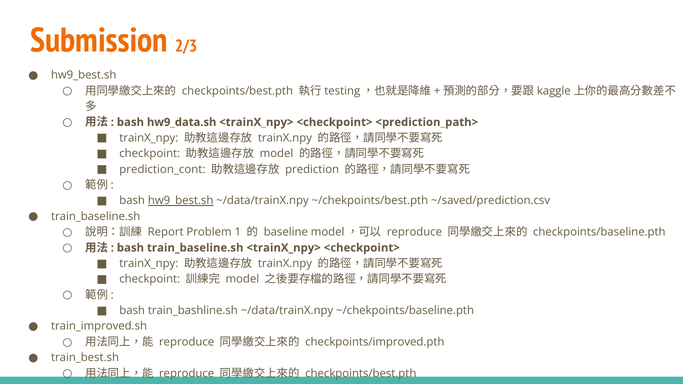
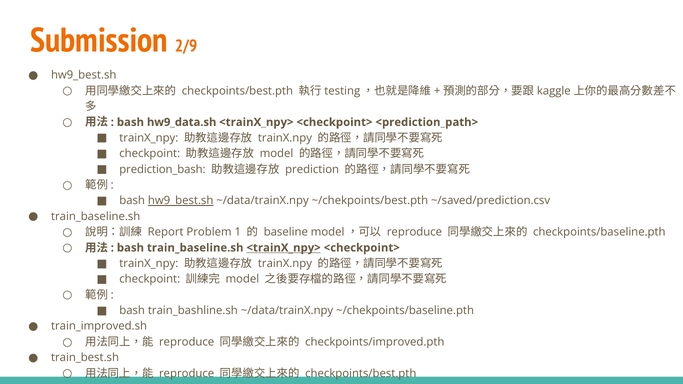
2/3: 2/3 -> 2/9
prediction_cont: prediction_cont -> prediction_bash
<trainX_npy> at (284, 248) underline: none -> present
